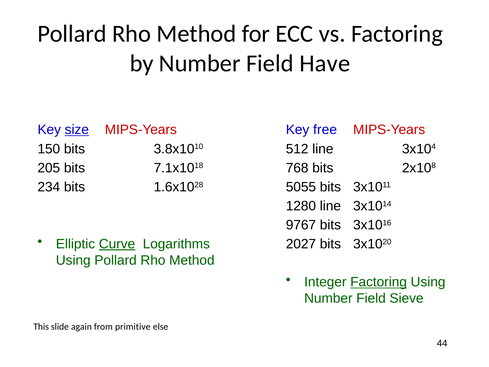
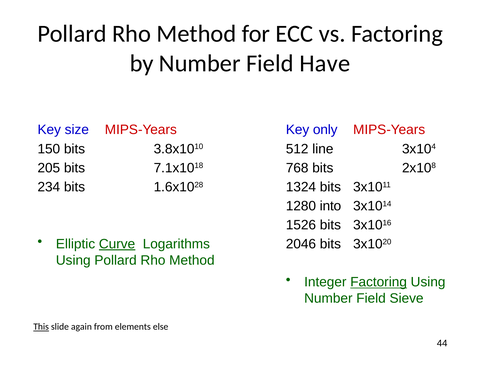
size underline: present -> none
free: free -> only
5055: 5055 -> 1324
1280 line: line -> into
9767: 9767 -> 1526
2027: 2027 -> 2046
This underline: none -> present
primitive: primitive -> elements
